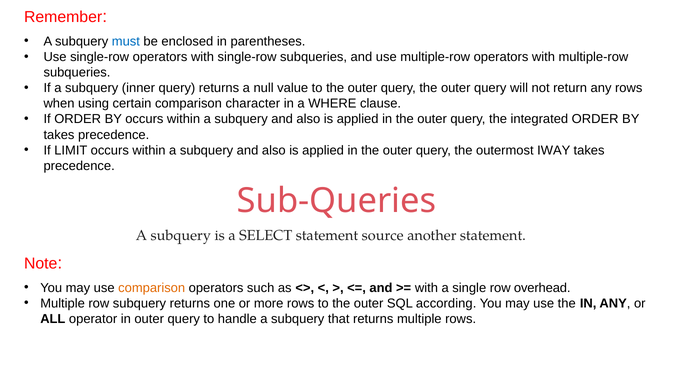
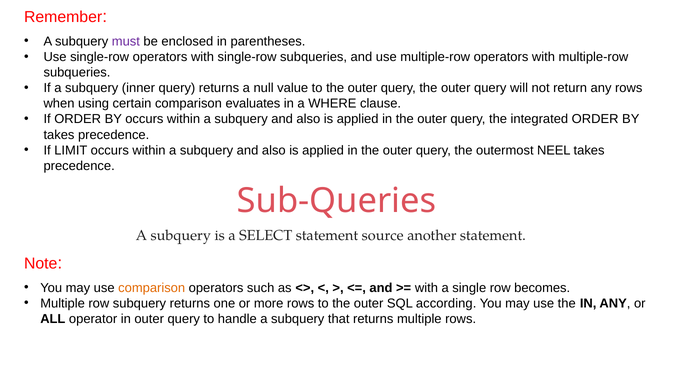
must colour: blue -> purple
character: character -> evaluates
IWAY: IWAY -> NEEL
overhead: overhead -> becomes
